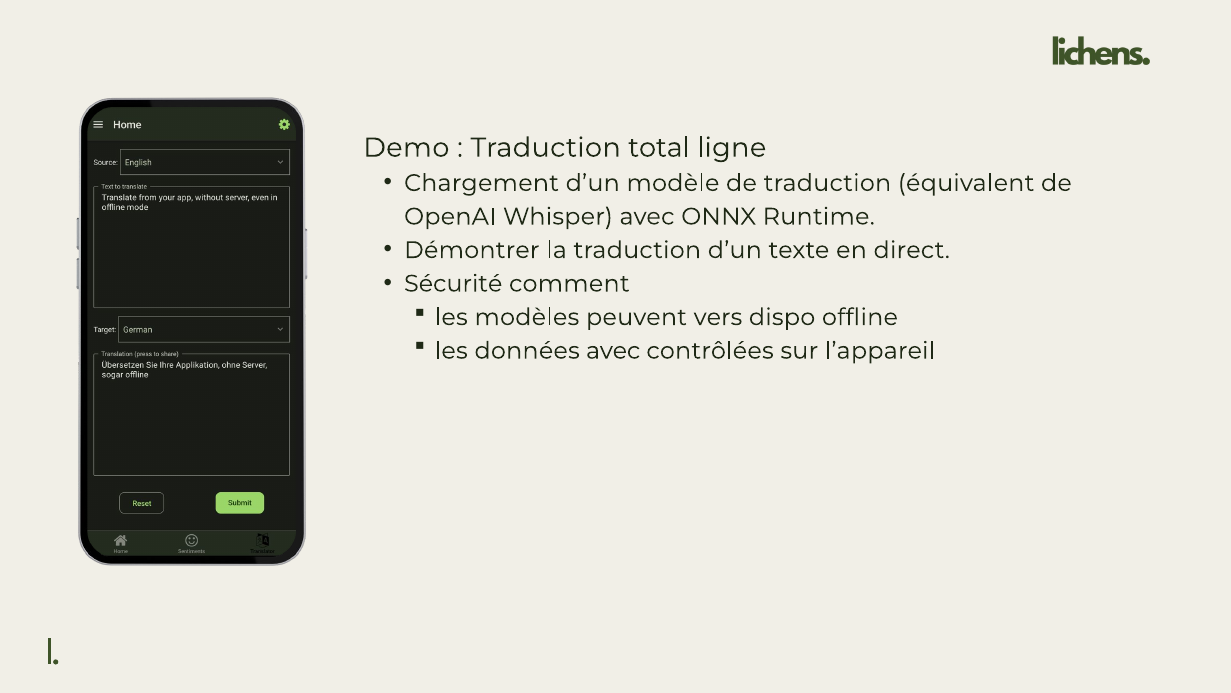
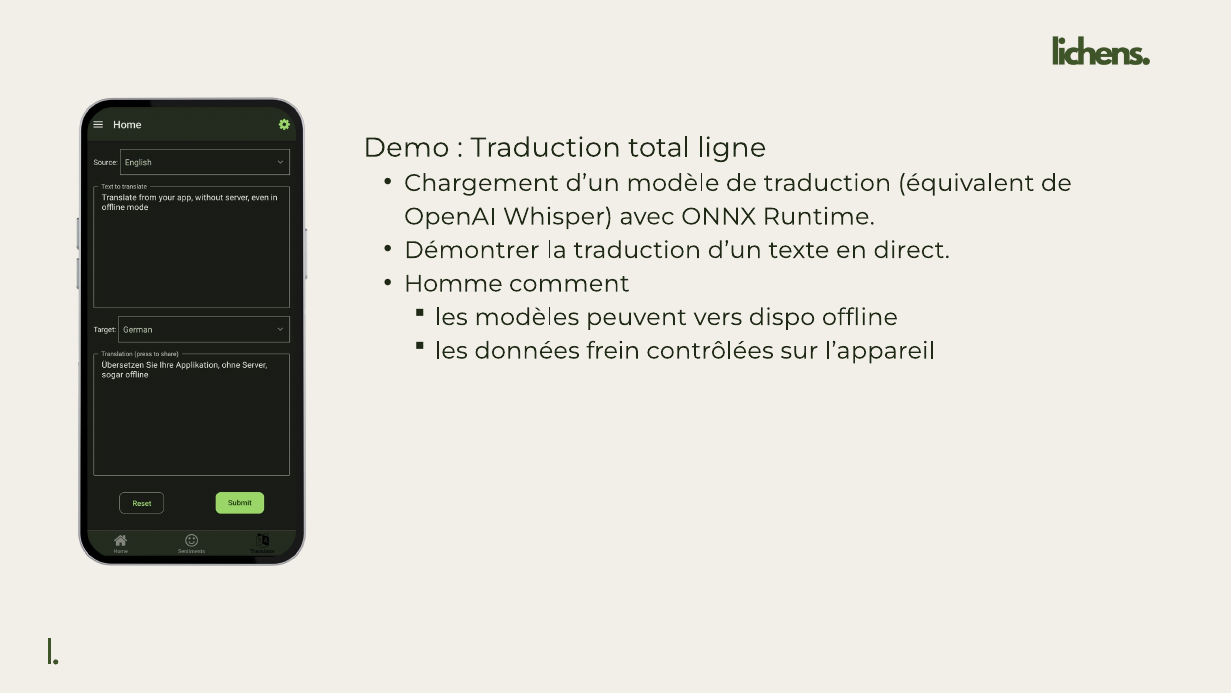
Sécurité: Sécurité -> Homme
données avec: avec -> frein
